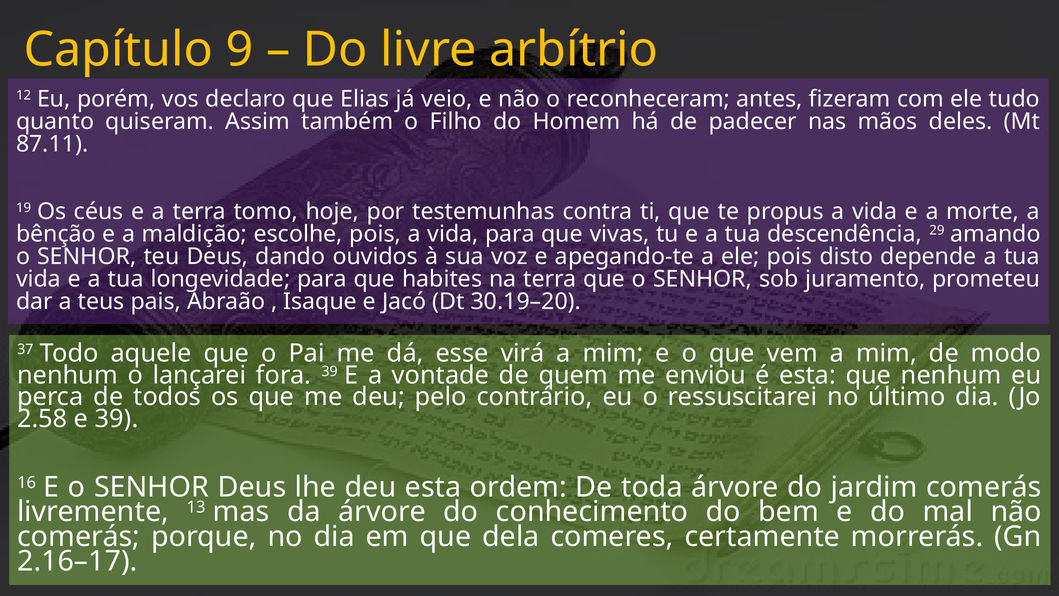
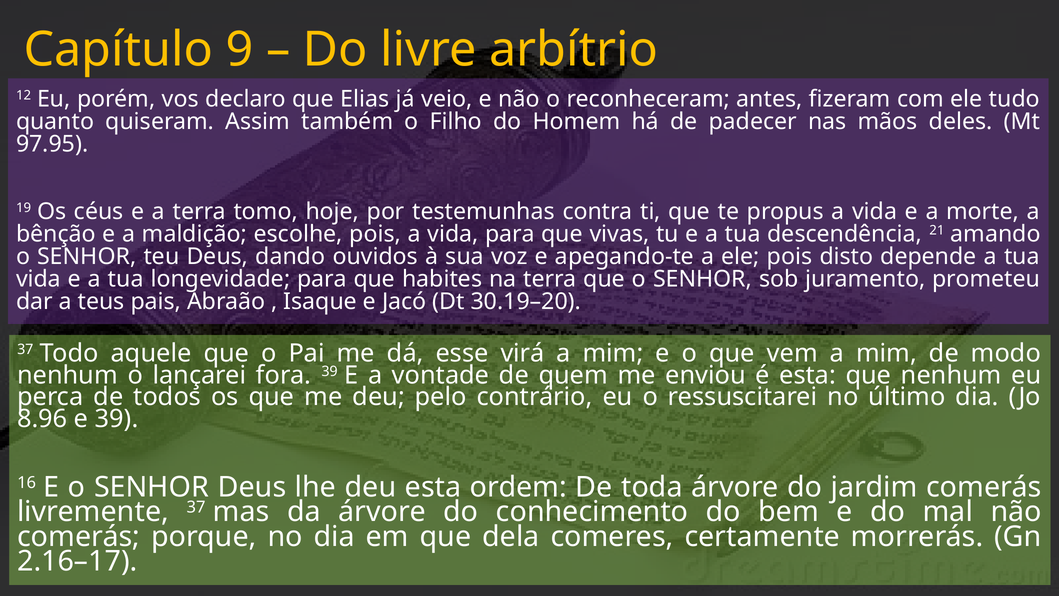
87.11: 87.11 -> 97.95
29: 29 -> 21
2.58: 2.58 -> 8.96
livremente 13: 13 -> 37
